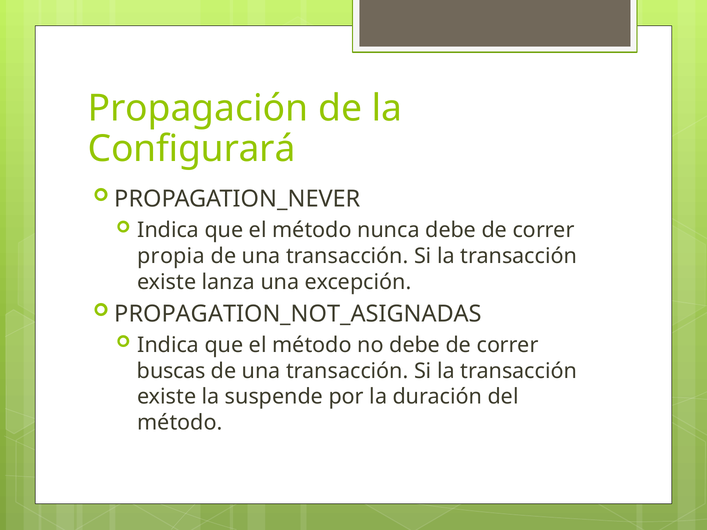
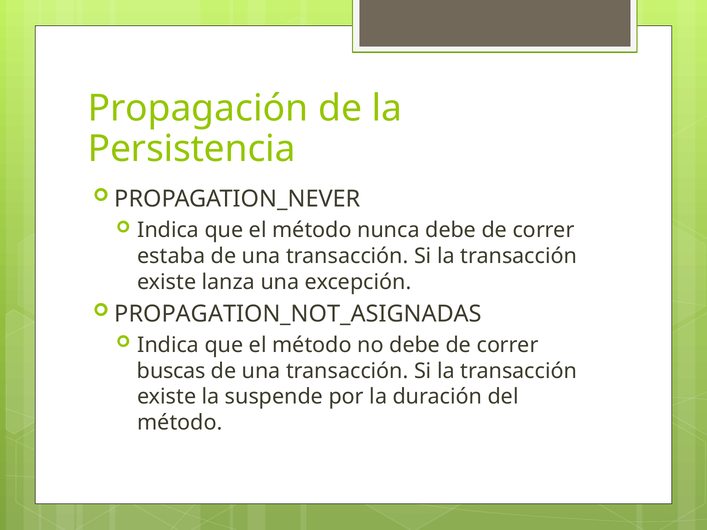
Configurará: Configurará -> Persistencia
propia: propia -> estaba
